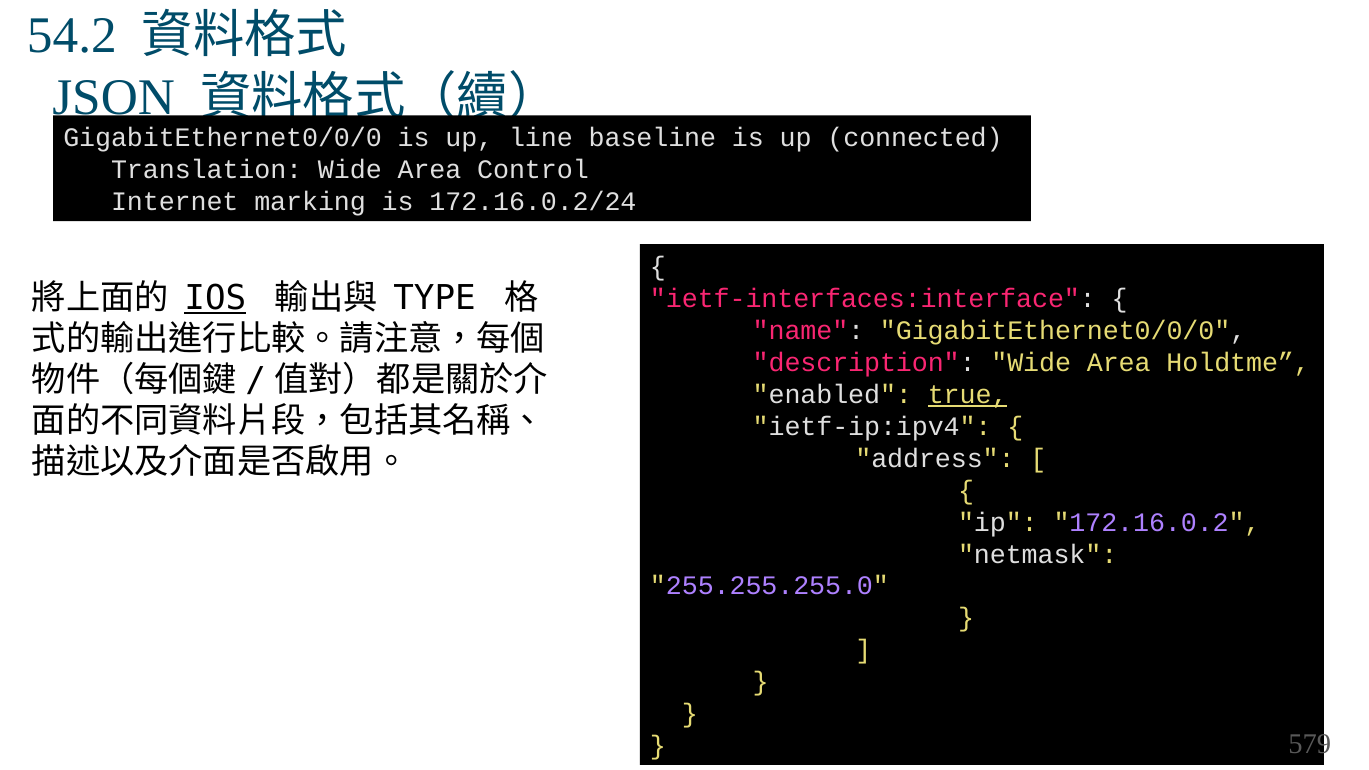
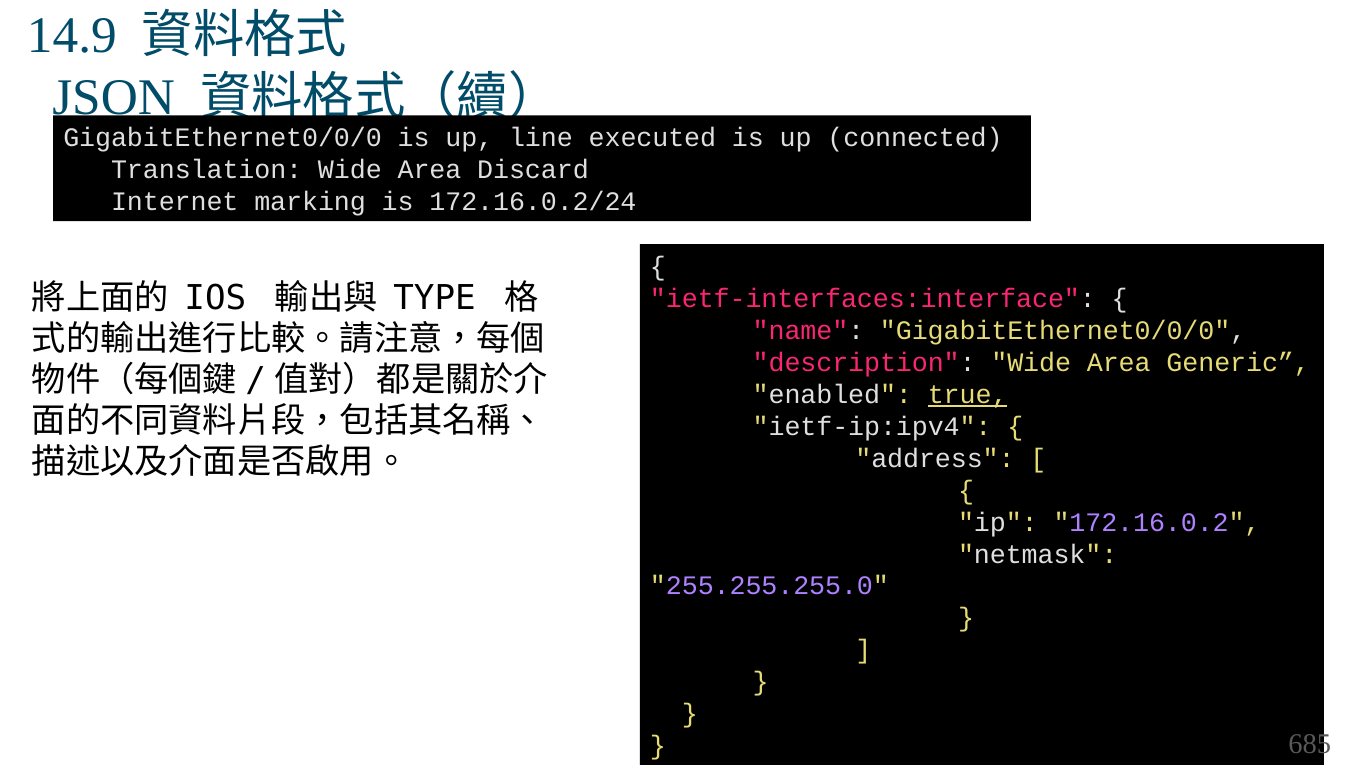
54.2: 54.2 -> 14.9
baseline: baseline -> executed
Control: Control -> Discard
IOS underline: present -> none
Holdtme: Holdtme -> Generic
579: 579 -> 685
